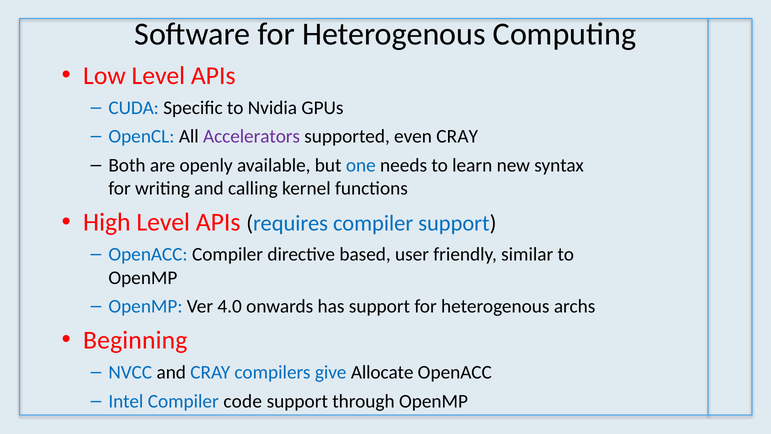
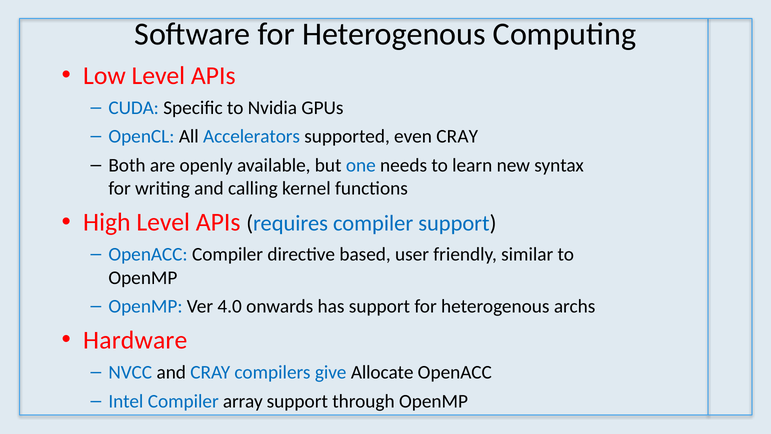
Accelerators colour: purple -> blue
Beginning: Beginning -> Hardware
code: code -> array
